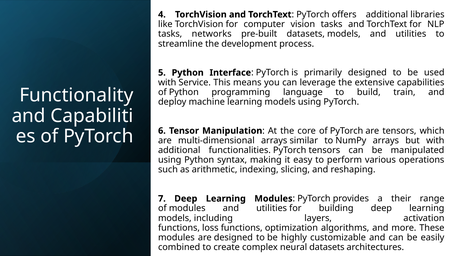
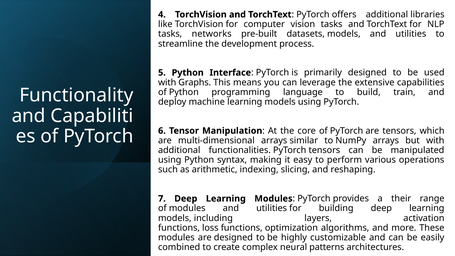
Service: Service -> Graphs
neural datasets: datasets -> patterns
